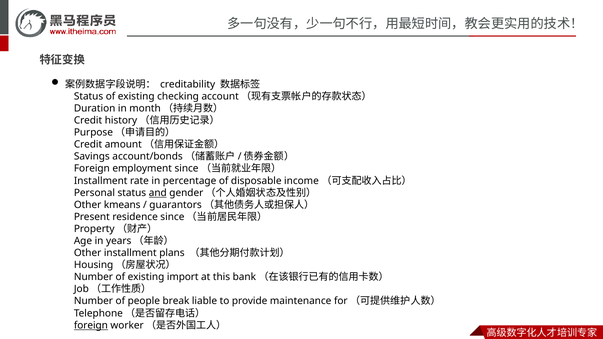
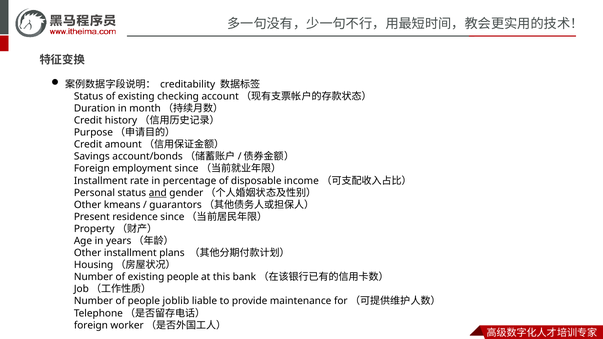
existing import: import -> people
break: break -> joblib
foreign at (91, 325) underline: present -> none
